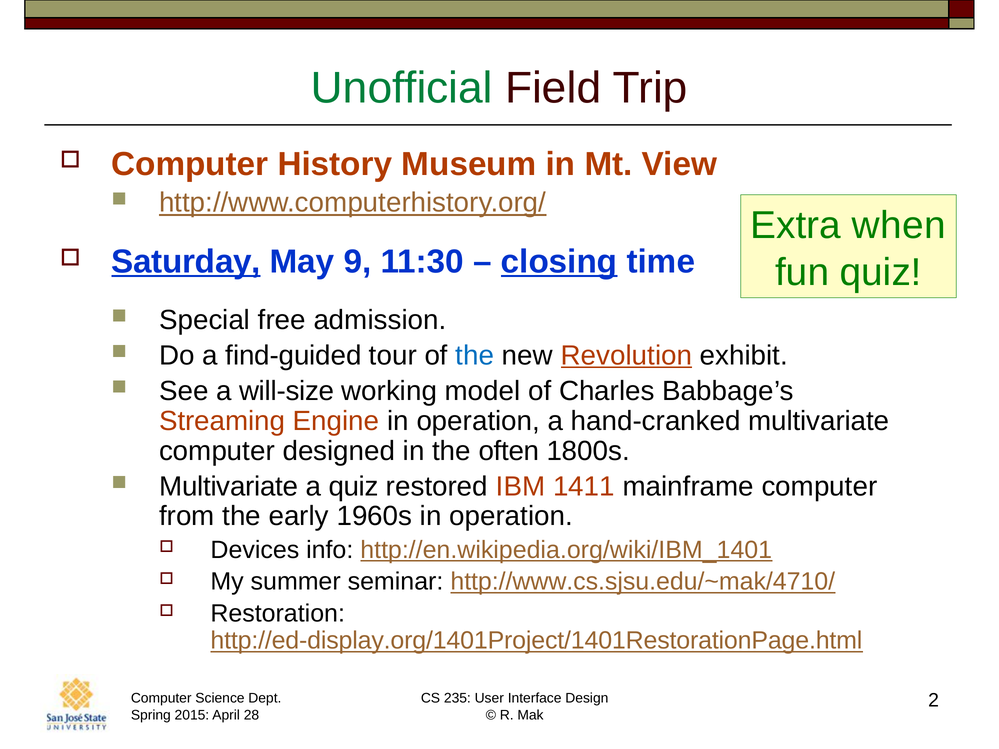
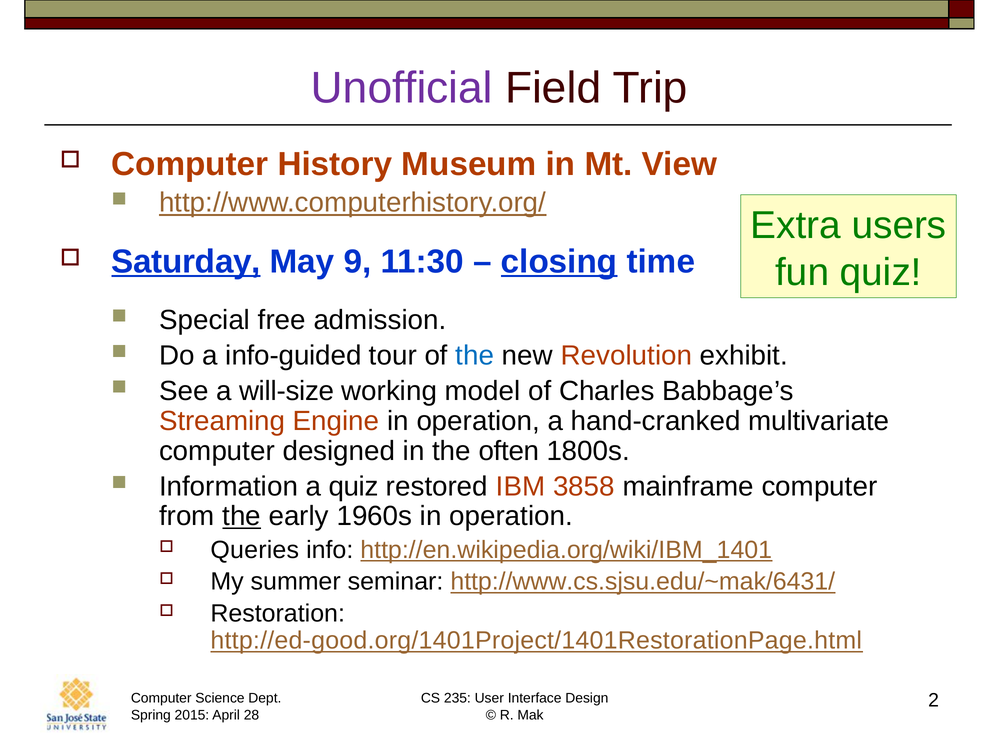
Unofficial colour: green -> purple
when: when -> users
find-guided: find-guided -> info-guided
Revolution underline: present -> none
Multivariate at (229, 487): Multivariate -> Information
1411: 1411 -> 3858
the at (242, 516) underline: none -> present
Devices: Devices -> Queries
http://www.cs.sjsu.edu/~mak/4710/: http://www.cs.sjsu.edu/~mak/4710/ -> http://www.cs.sjsu.edu/~mak/6431/
http://ed-display.org/1401Project/1401RestorationPage.html: http://ed-display.org/1401Project/1401RestorationPage.html -> http://ed-good.org/1401Project/1401RestorationPage.html
